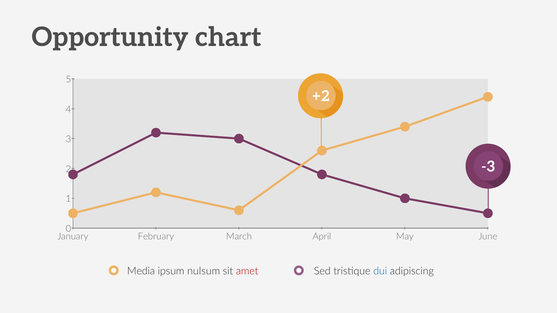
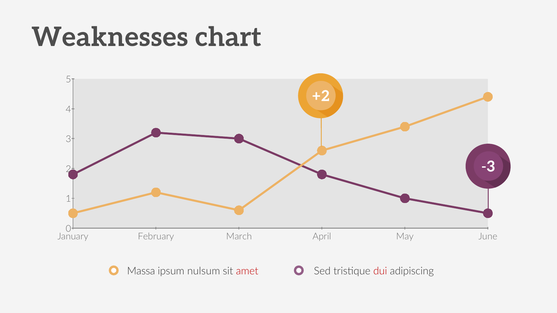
Opportunity: Opportunity -> Weaknesses
Media: Media -> Massa
dui colour: blue -> red
